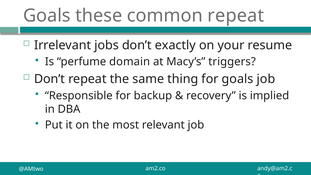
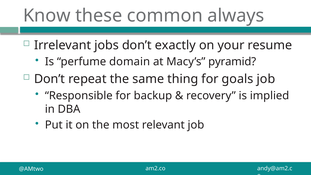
Goals at (47, 16): Goals -> Know
common repeat: repeat -> always
triggers: triggers -> pyramid
